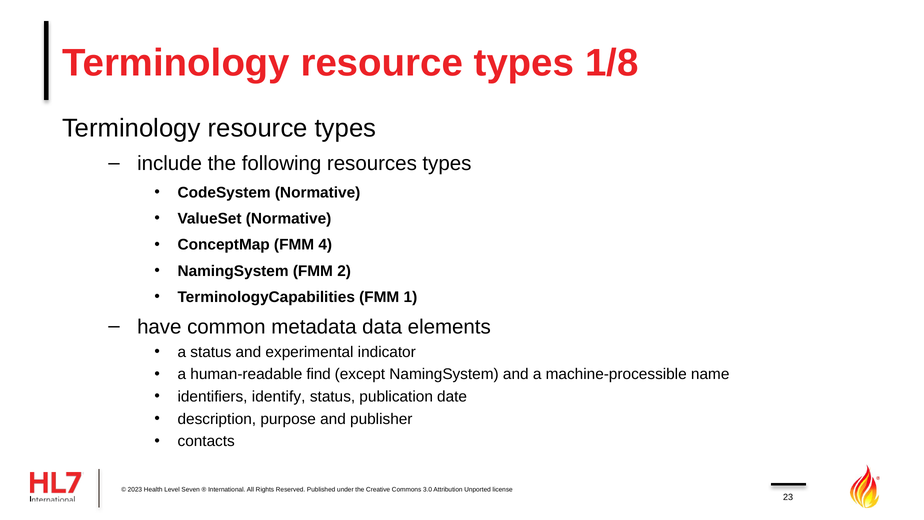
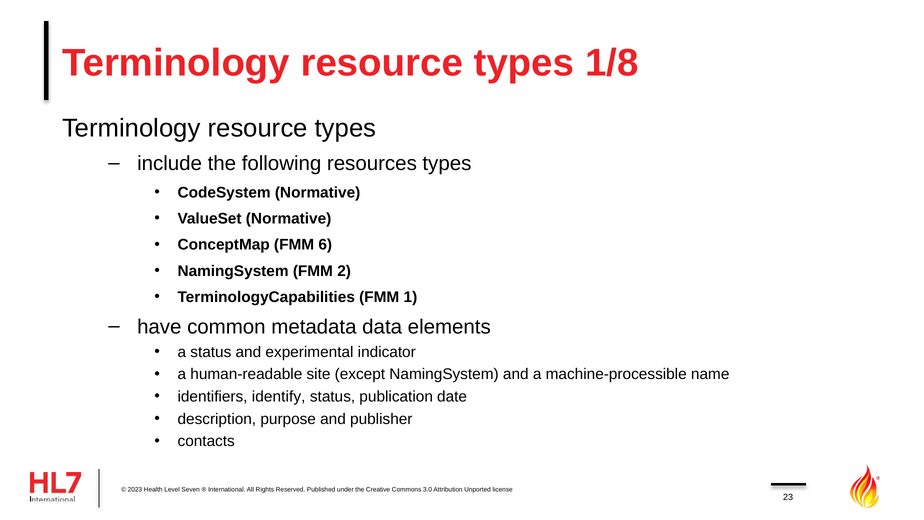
4: 4 -> 6
find: find -> site
